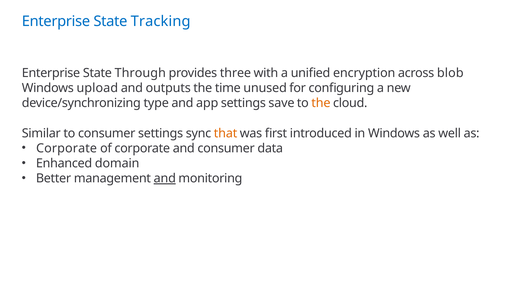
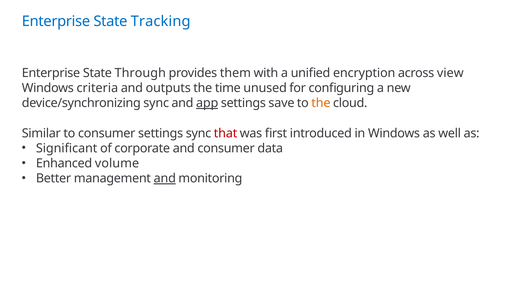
three: three -> them
blob: blob -> view
upload: upload -> criteria
device/synchronizing type: type -> sync
app underline: none -> present
that colour: orange -> red
Corporate at (67, 148): Corporate -> Significant
domain: domain -> volume
